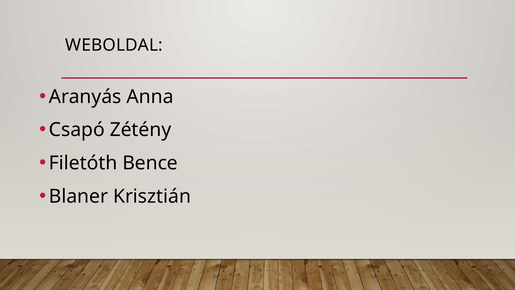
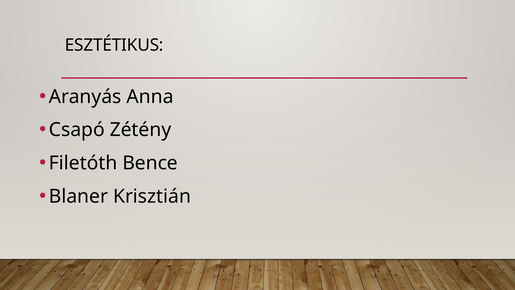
WEBOLDAL: WEBOLDAL -> ESZTÉTIKUS
